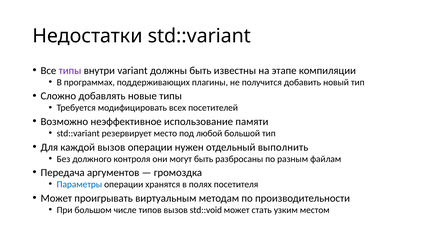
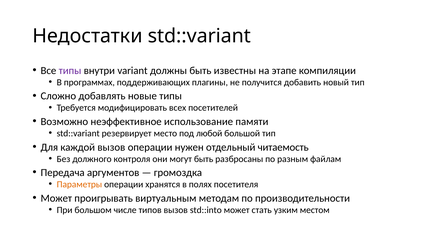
выполнить: выполнить -> читаемость
Параметры colour: blue -> orange
std::void: std::void -> std::into
